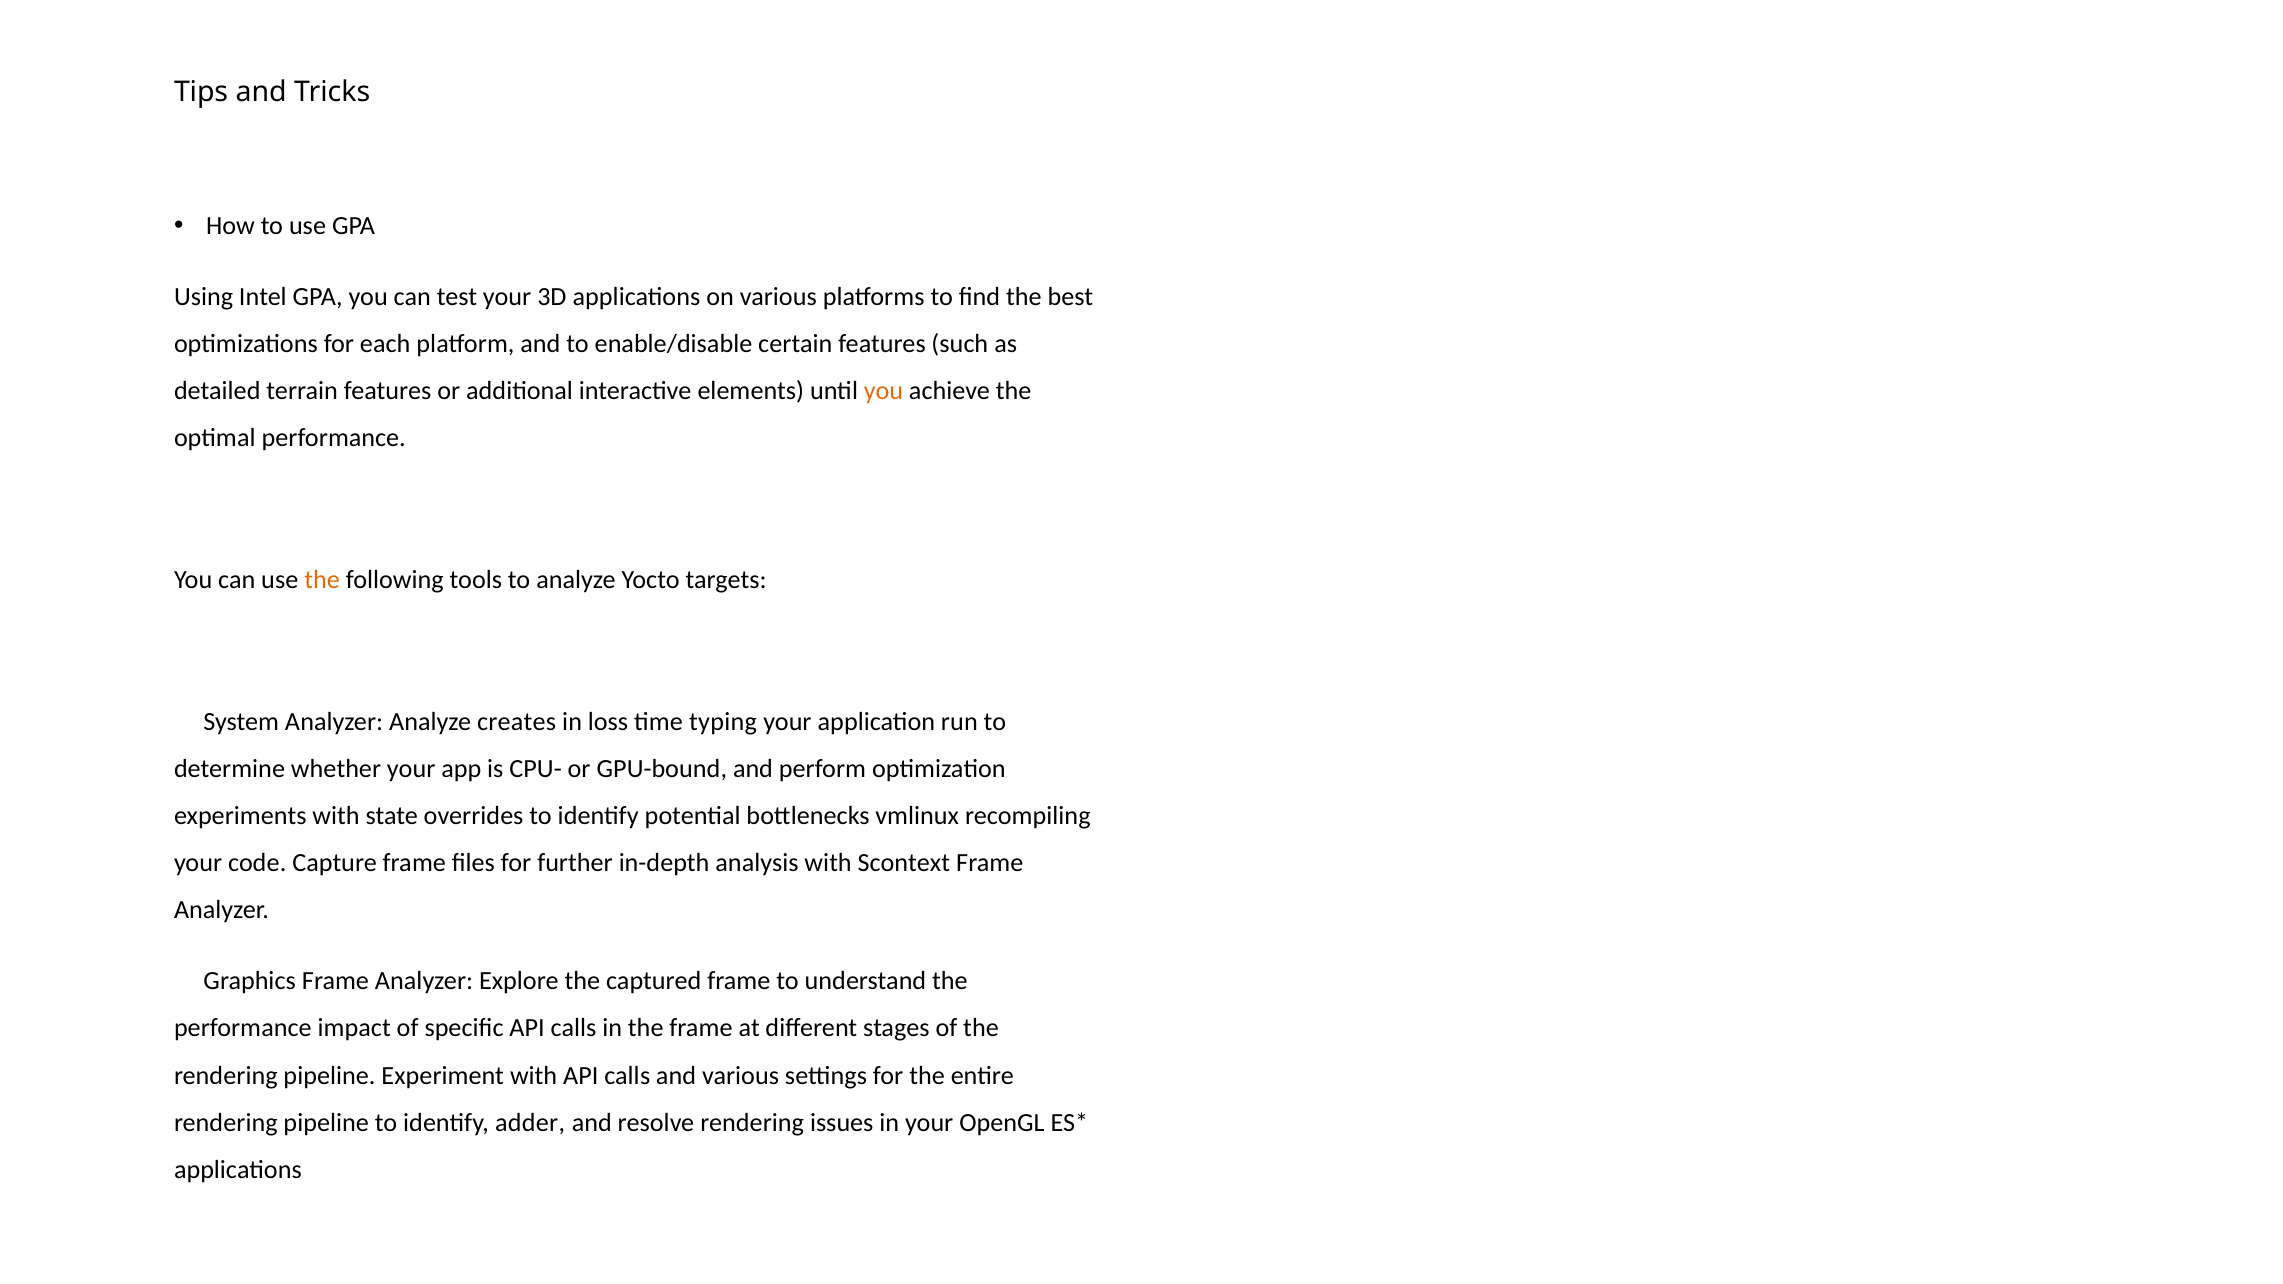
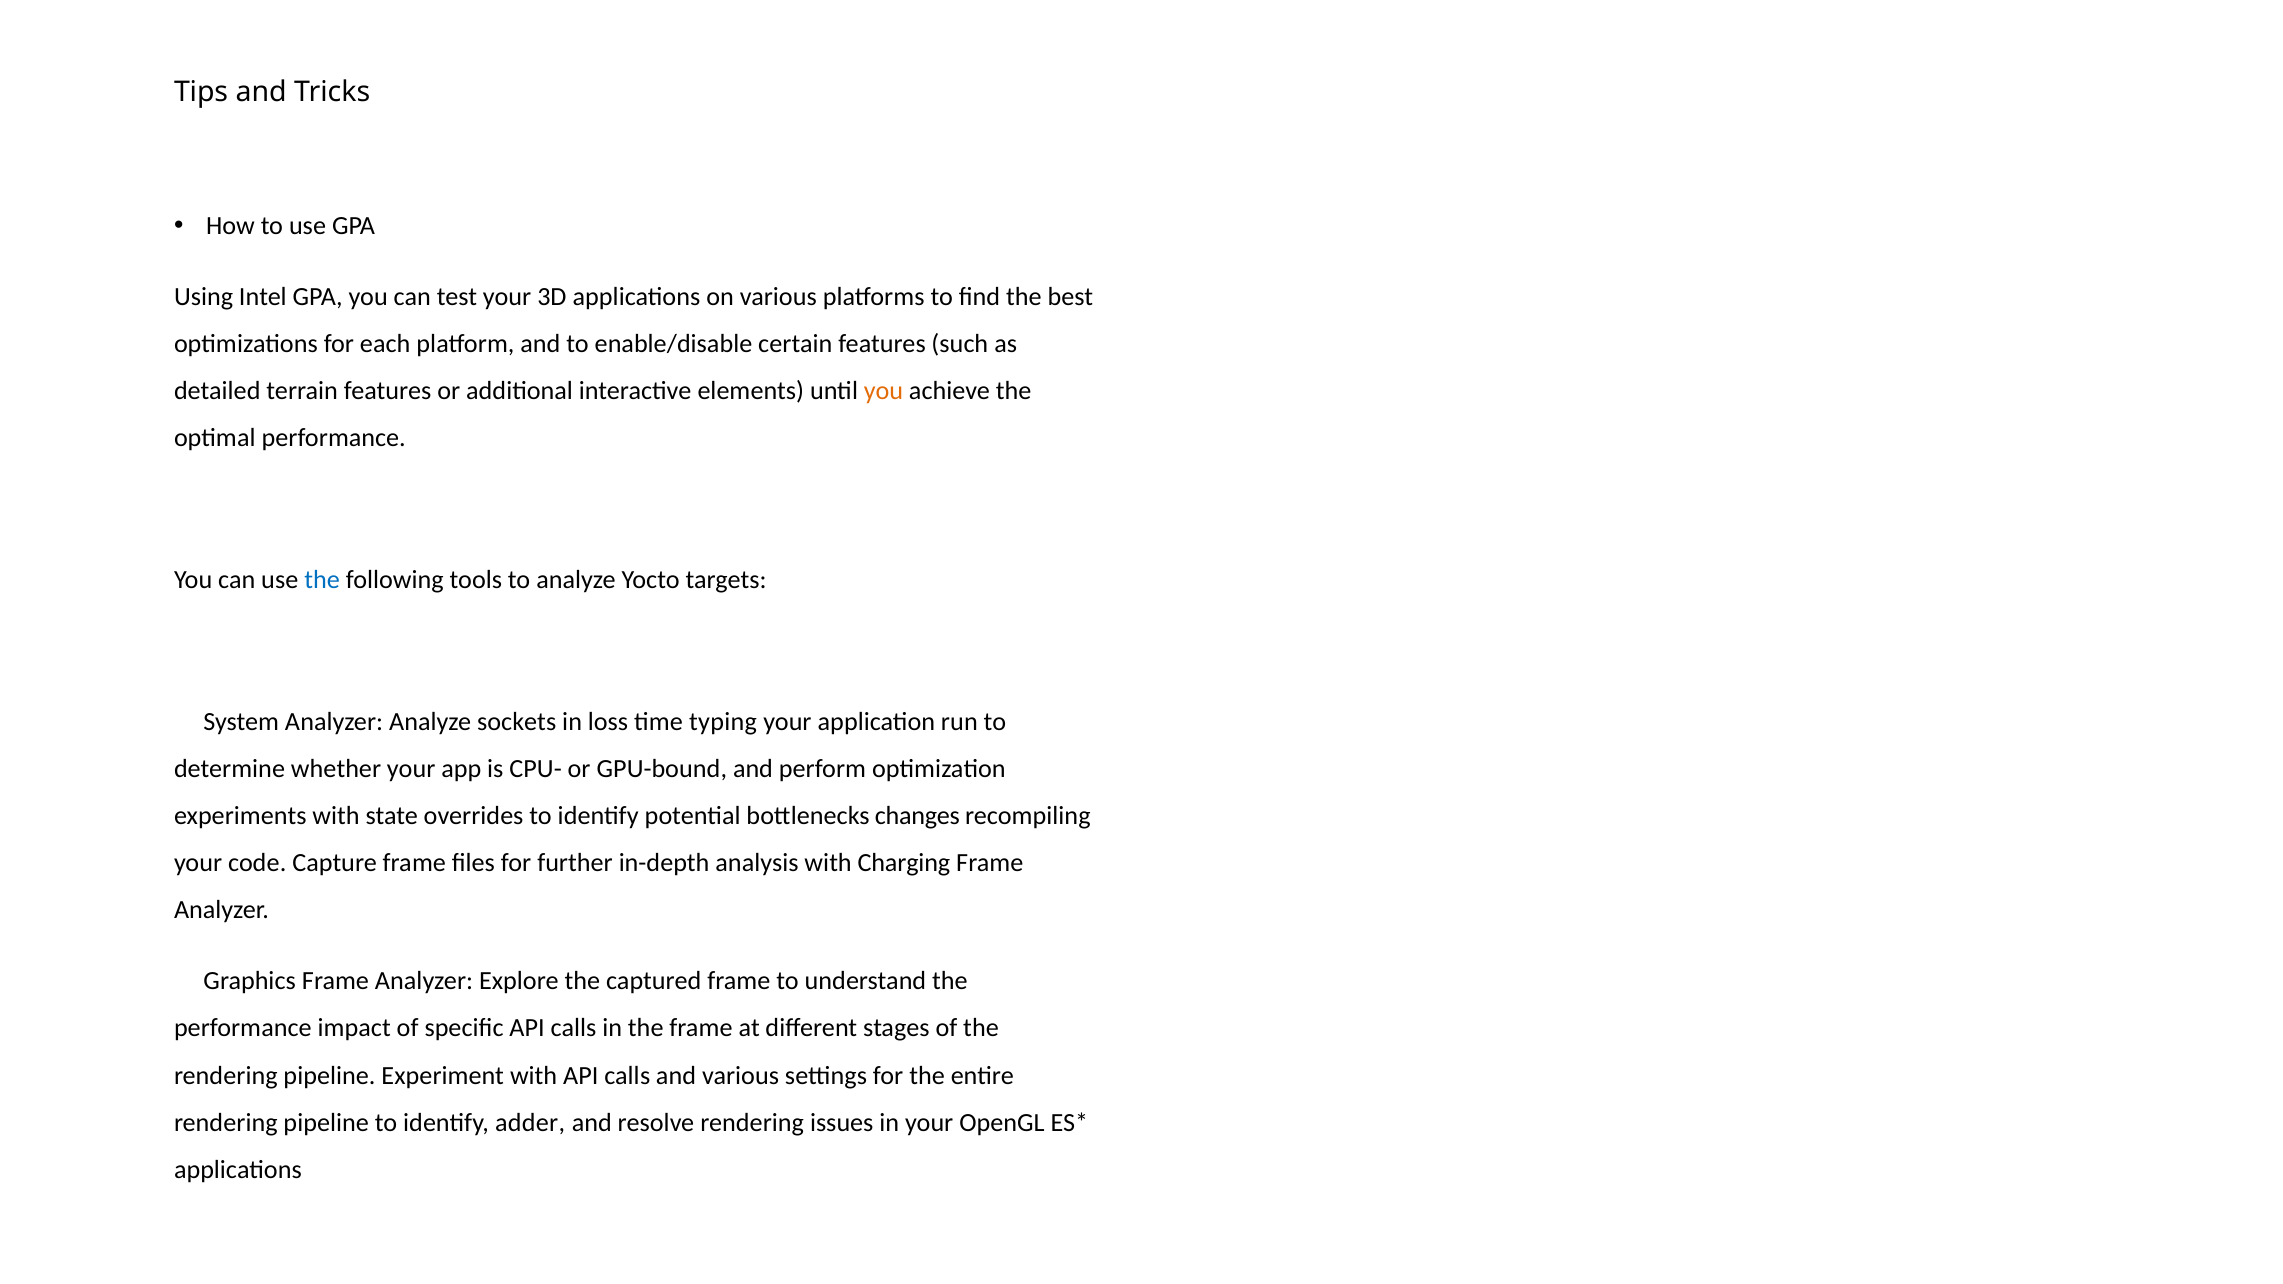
the at (322, 580) colour: orange -> blue
creates: creates -> sockets
vmlinux: vmlinux -> changes
Scontext: Scontext -> Charging
